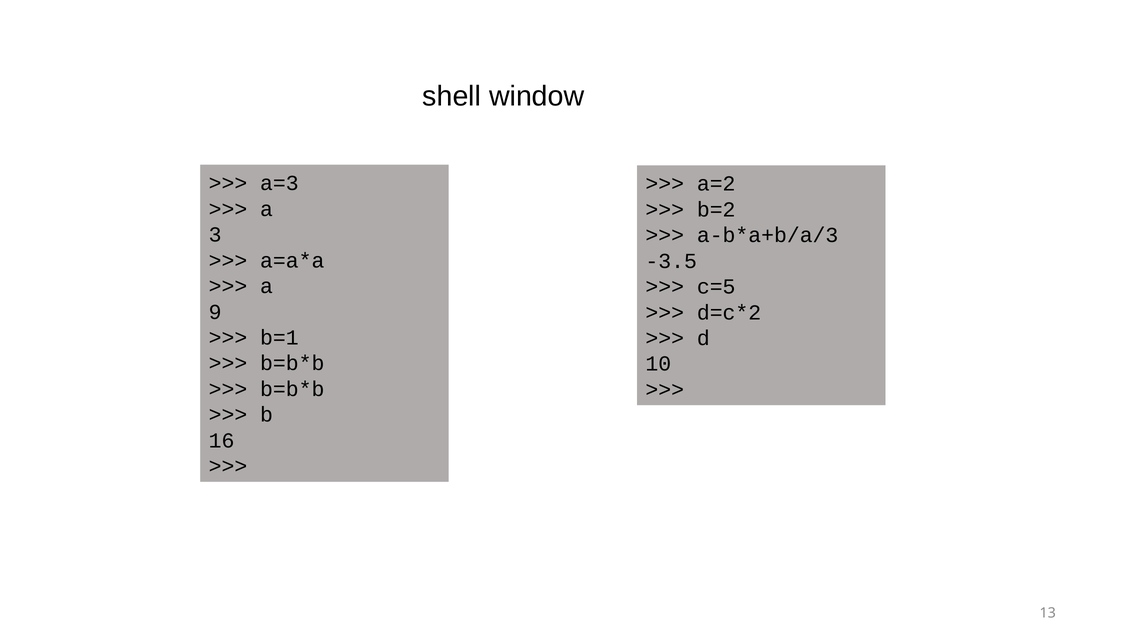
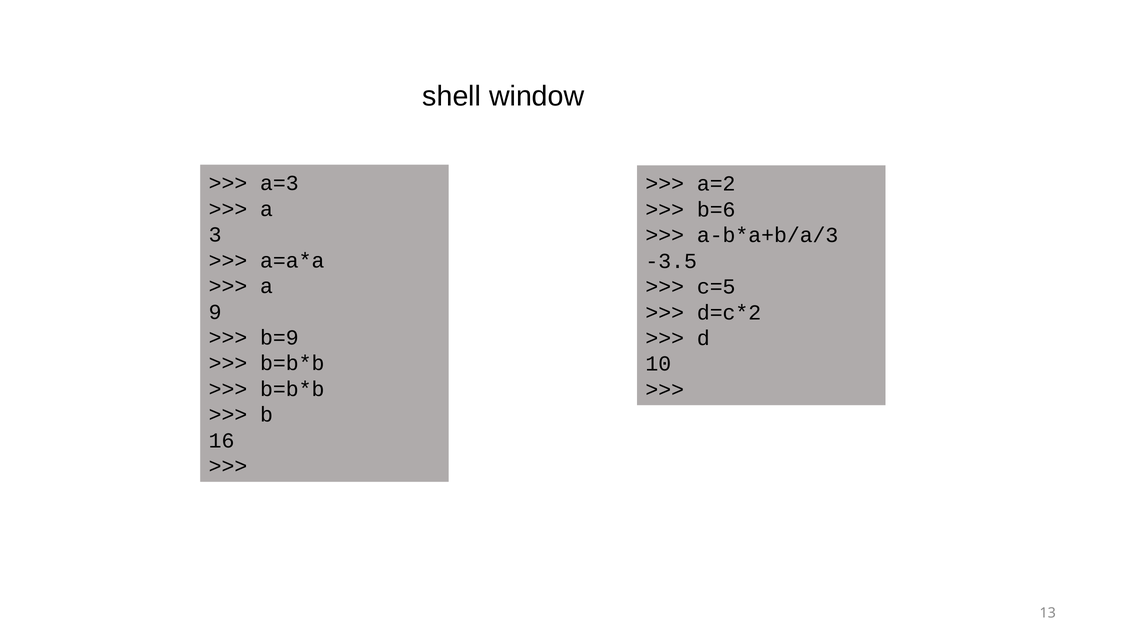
b=2: b=2 -> b=6
b=1: b=1 -> b=9
